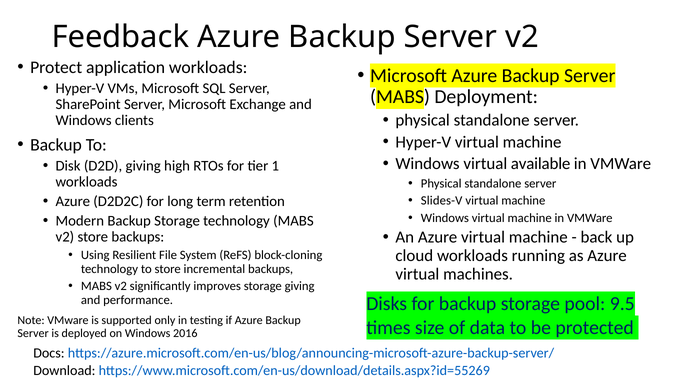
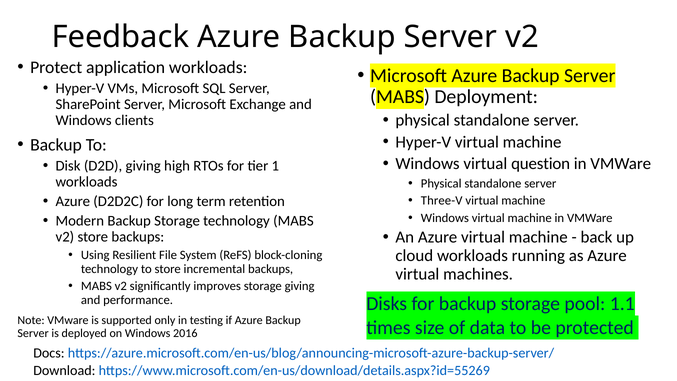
available: available -> question
Slides-V: Slides-V -> Three-V
9.5: 9.5 -> 1.1
